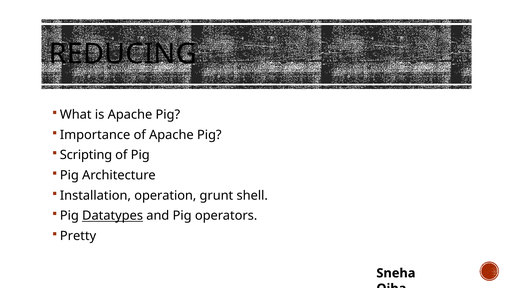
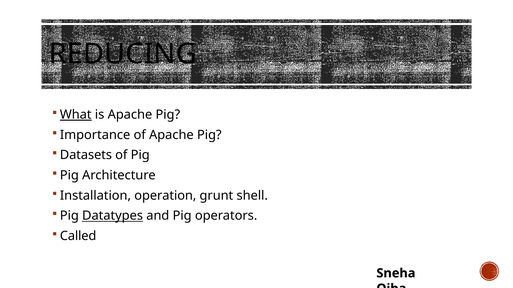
What underline: none -> present
Scripting: Scripting -> Datasets
Pretty: Pretty -> Called
